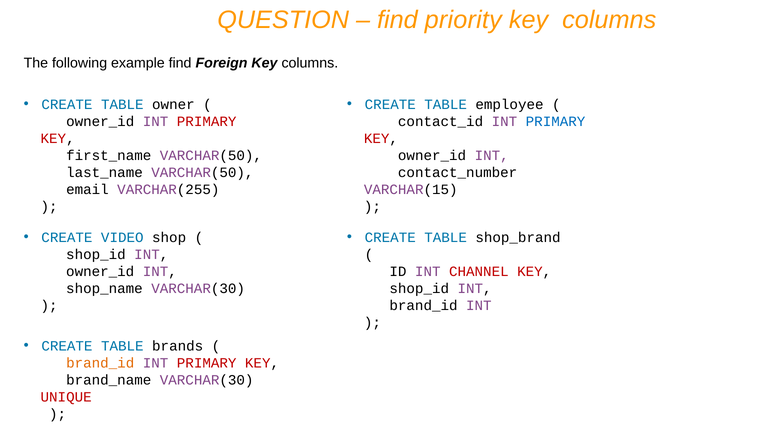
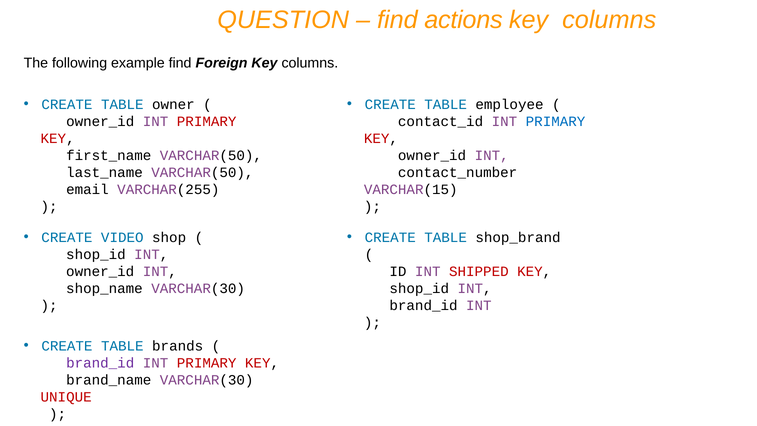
priority: priority -> actions
CHANNEL: CHANNEL -> SHIPPED
brand_id at (100, 363) colour: orange -> purple
